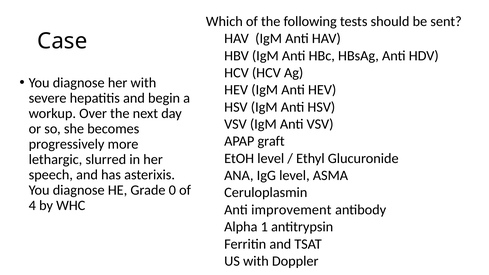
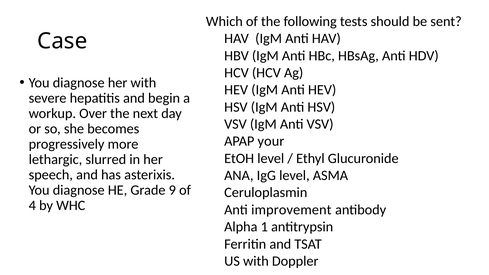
graft: graft -> your
0: 0 -> 9
